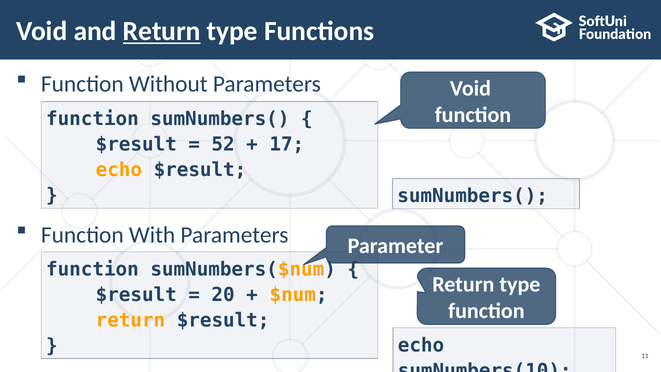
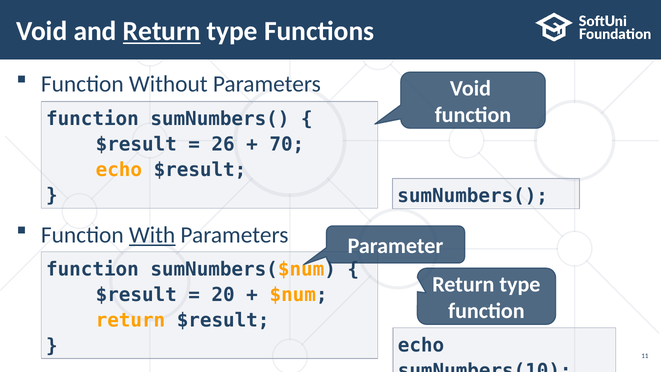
52: 52 -> 26
17: 17 -> 70
With underline: none -> present
